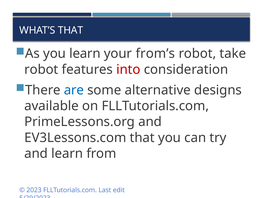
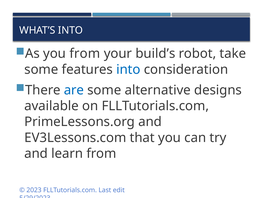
WHAT’S THAT: THAT -> INTO
you learn: learn -> from
from’s: from’s -> build’s
robot at (41, 69): robot -> some
into at (128, 69) colour: red -> blue
